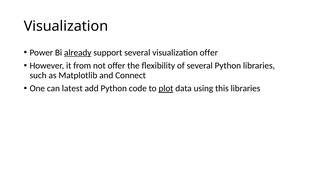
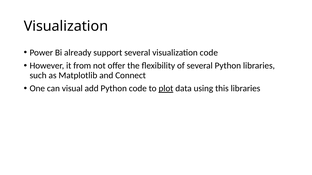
already underline: present -> none
visualization offer: offer -> code
latest: latest -> visual
